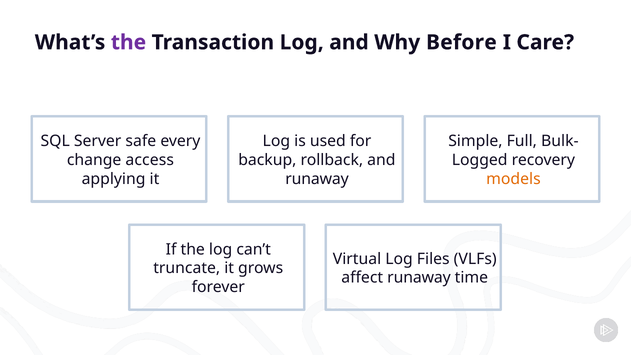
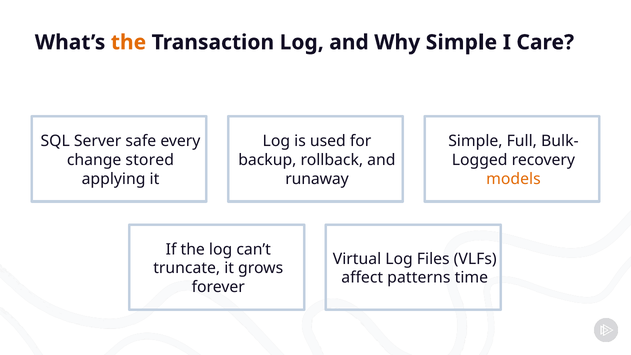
the at (129, 42) colour: purple -> orange
Why Before: Before -> Simple
access: access -> stored
affect runaway: runaway -> patterns
